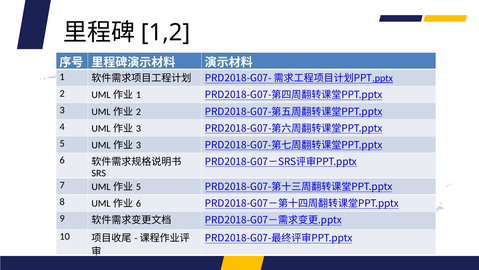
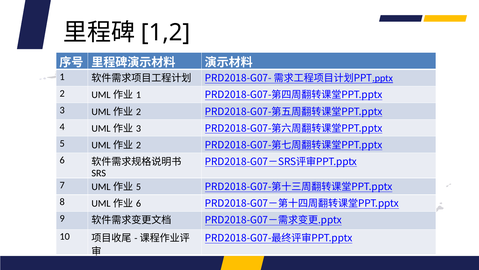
3 at (139, 145): 3 -> 2
